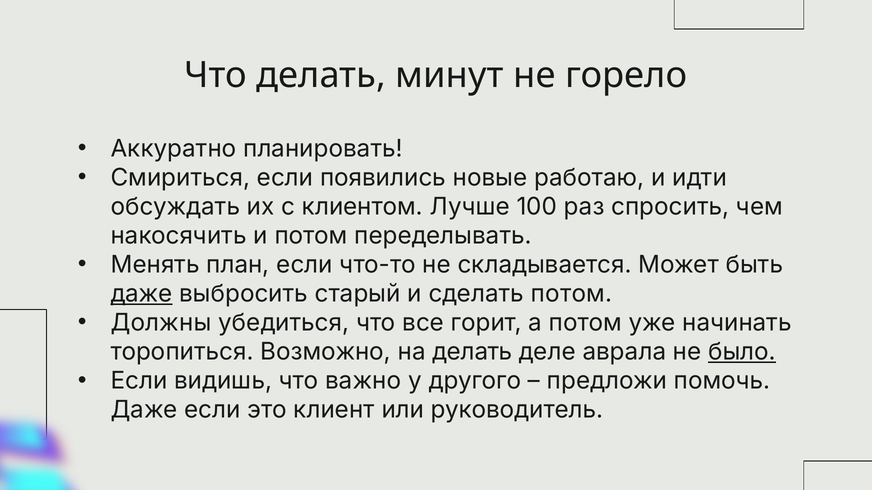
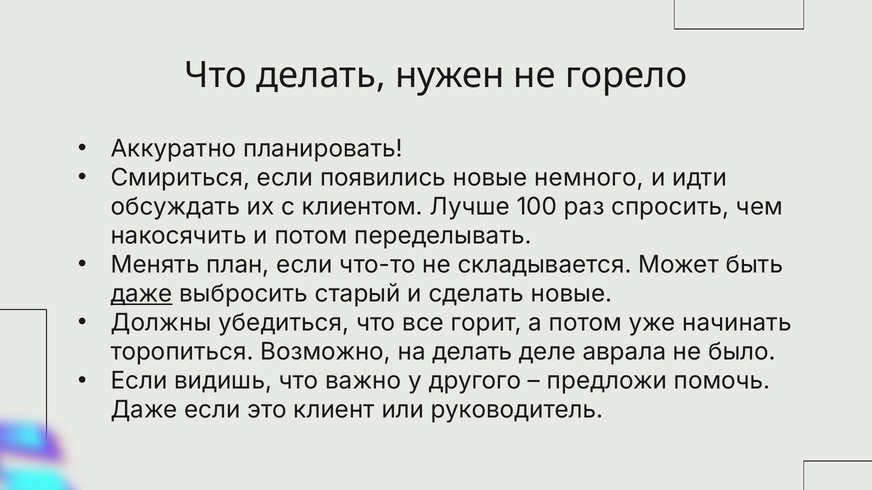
минут: минут -> нужен
работаю: работаю -> немного
сделать потом: потом -> новые
было underline: present -> none
